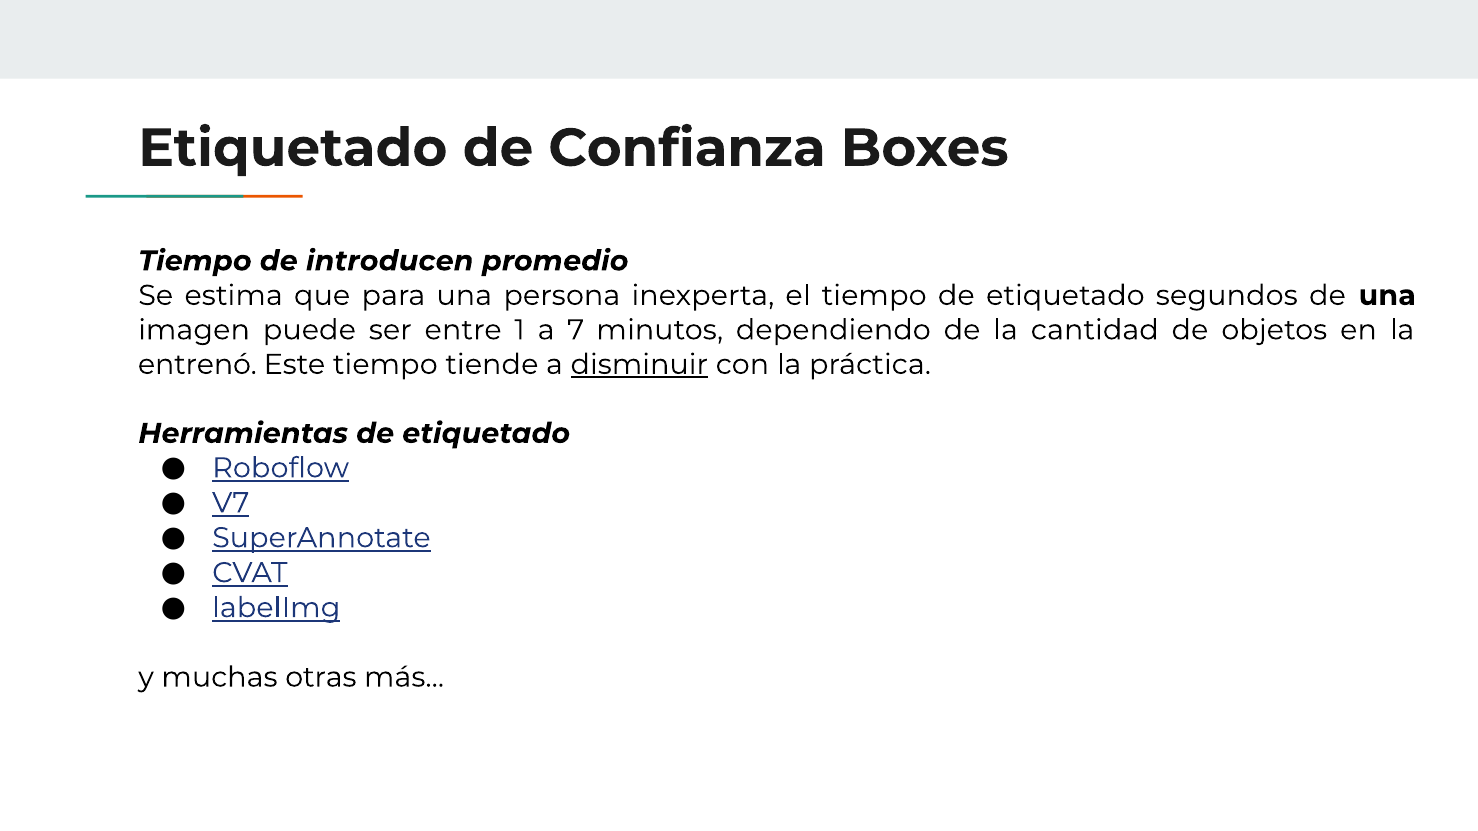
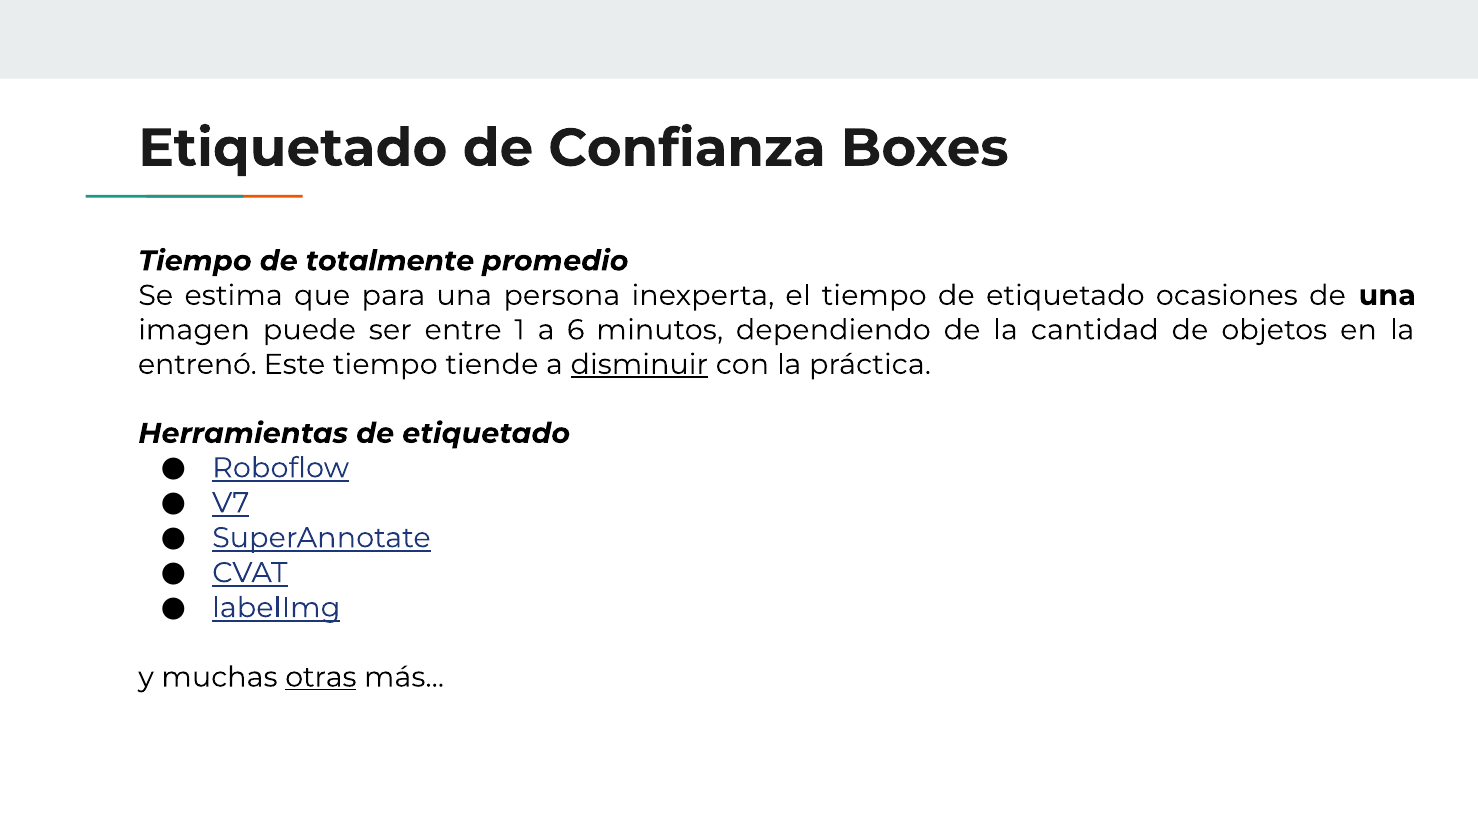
introducen: introducen -> totalmente
segundos: segundos -> ocasiones
7: 7 -> 6
otras underline: none -> present
